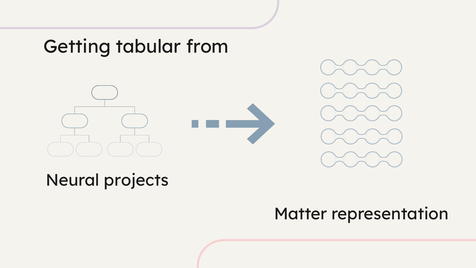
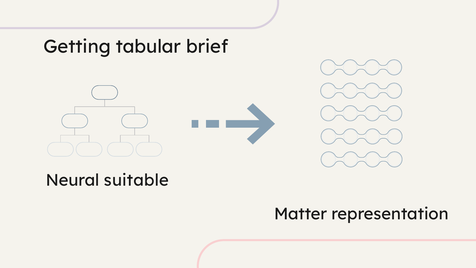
from: from -> brief
projects: projects -> suitable
